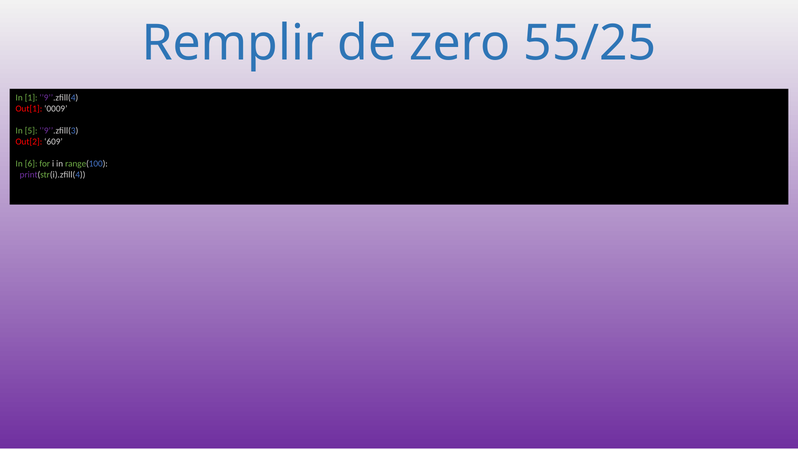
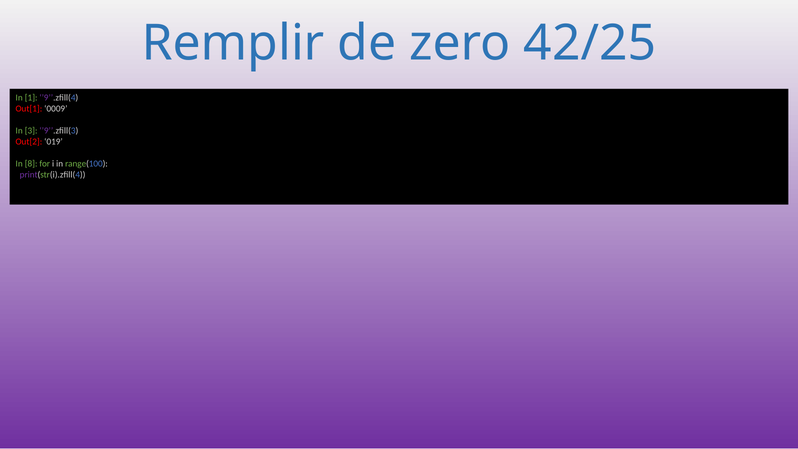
55/25: 55/25 -> 42/25
5: 5 -> 3
609: 609 -> 019
6: 6 -> 8
